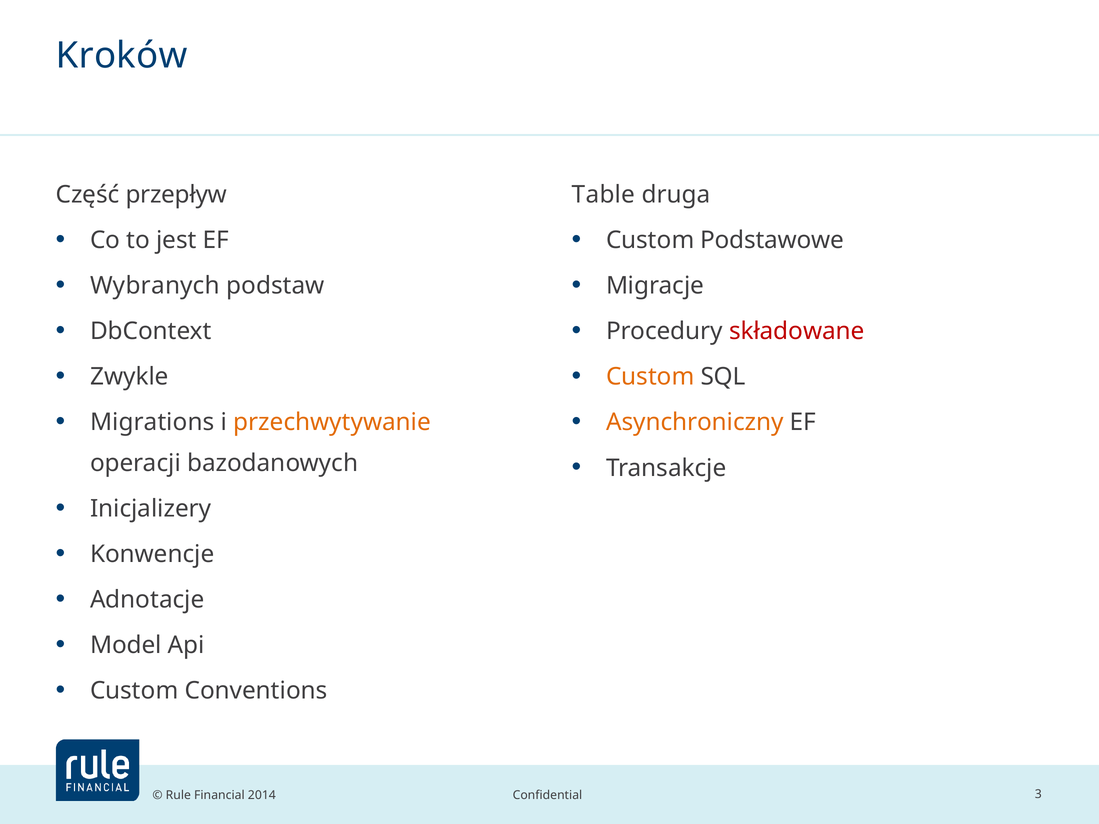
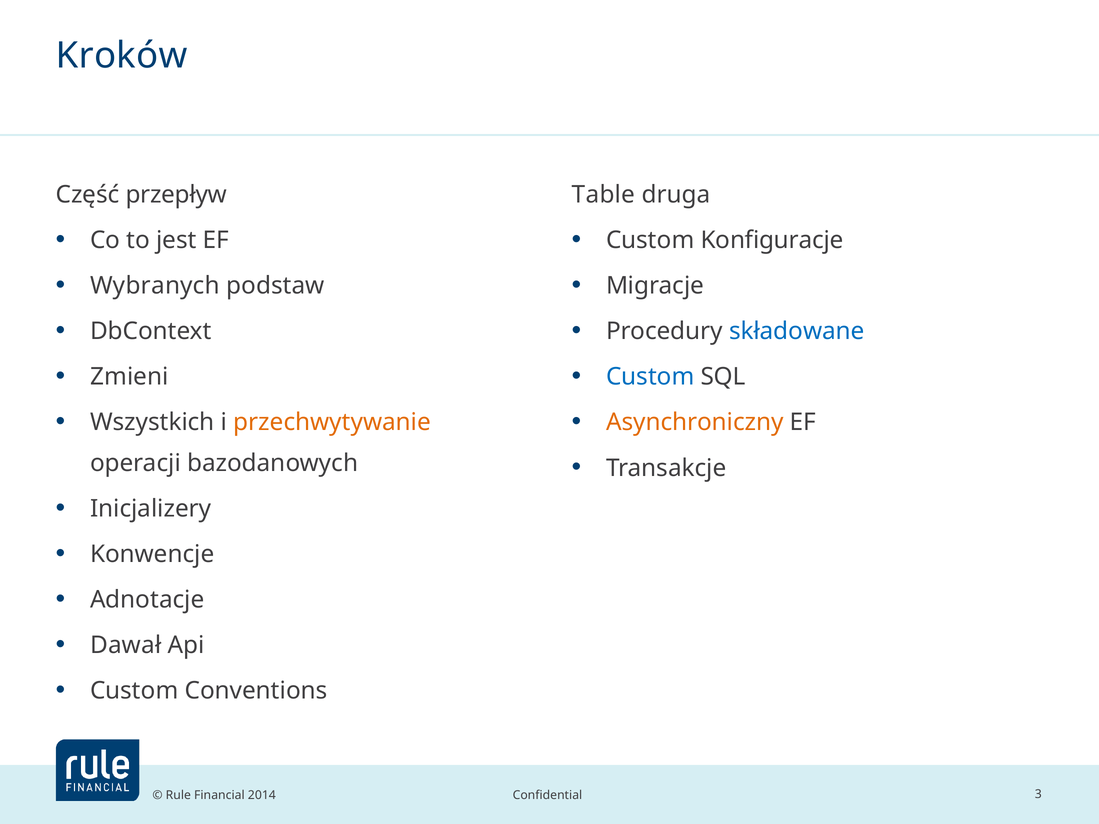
Podstawowe: Podstawowe -> Konfiguracje
składowane colour: red -> blue
Zwykle: Zwykle -> Zmieni
Custom at (650, 377) colour: orange -> blue
Migrations: Migrations -> Wszystkich
Model: Model -> Dawał
